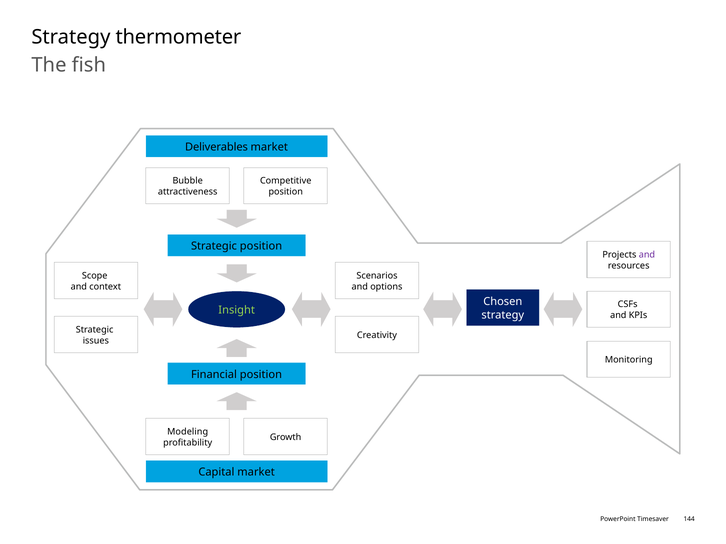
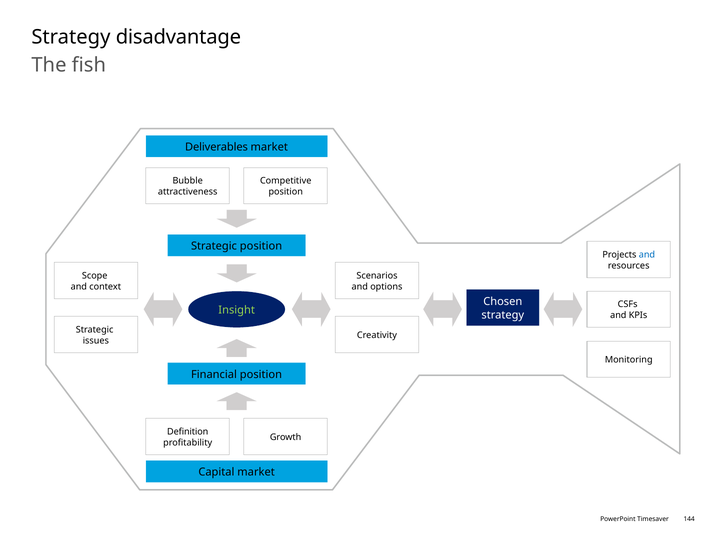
thermometer: thermometer -> disadvantage
and at (647, 255) colour: purple -> blue
Modeling: Modeling -> Definition
